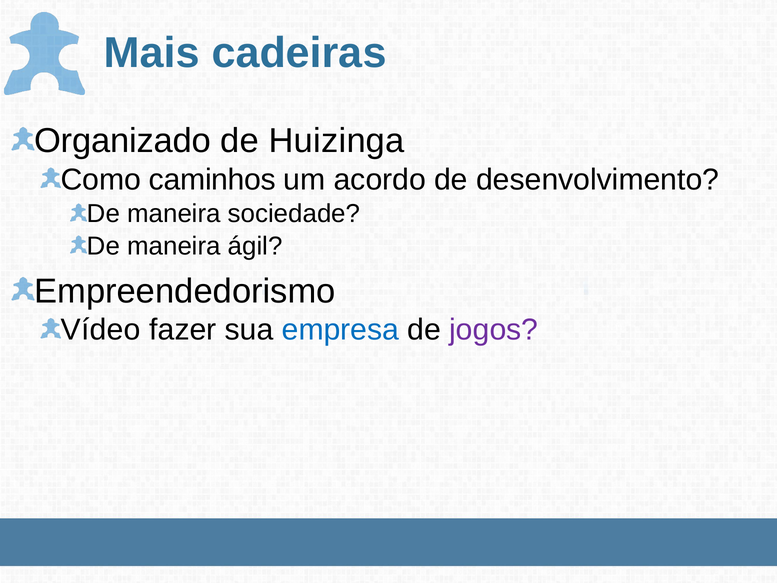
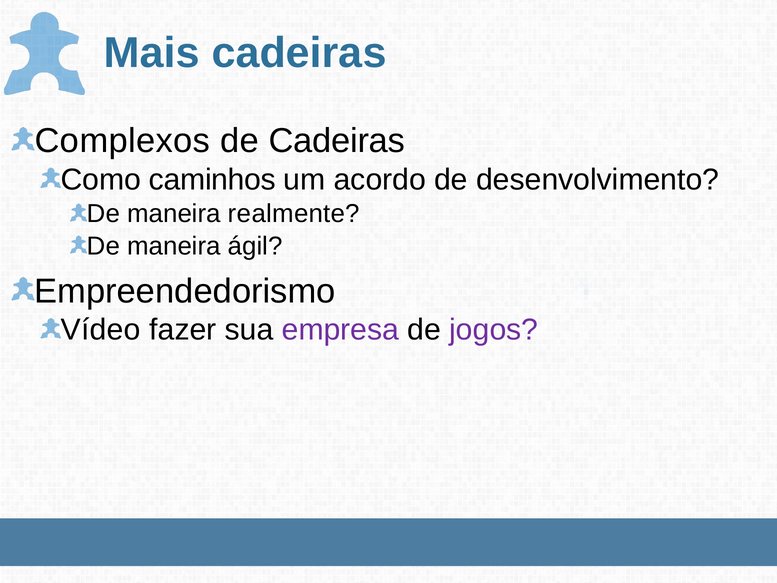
Organizado: Organizado -> Complexos
de Huizinga: Huizinga -> Cadeiras
sociedade: sociedade -> realmente
empresa colour: blue -> purple
